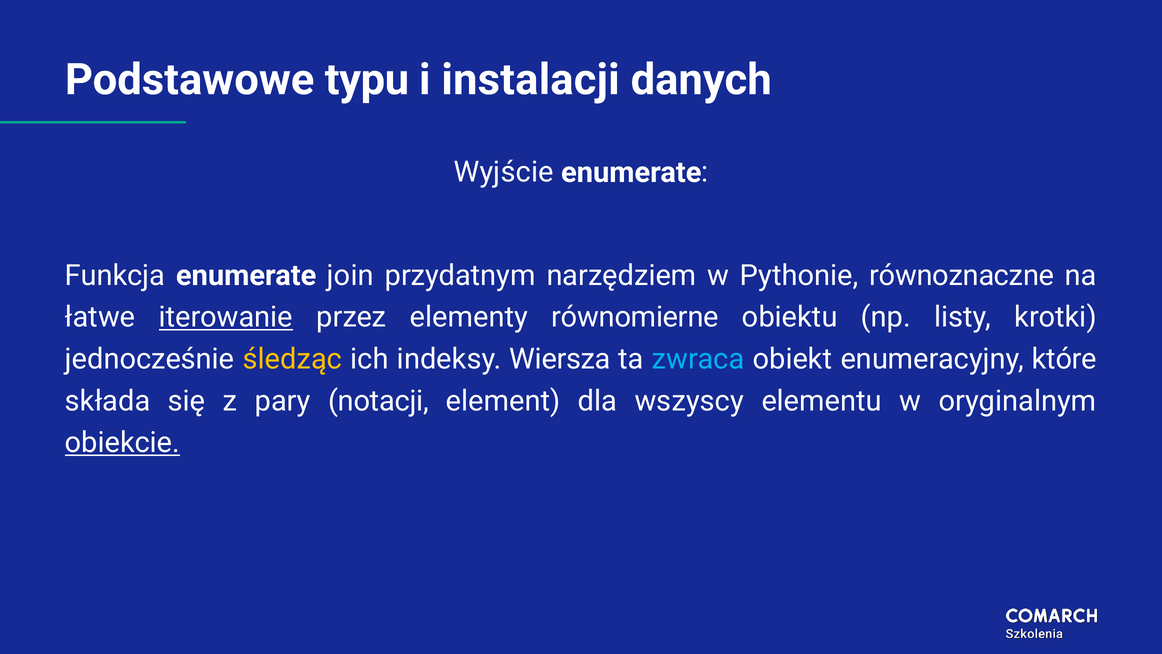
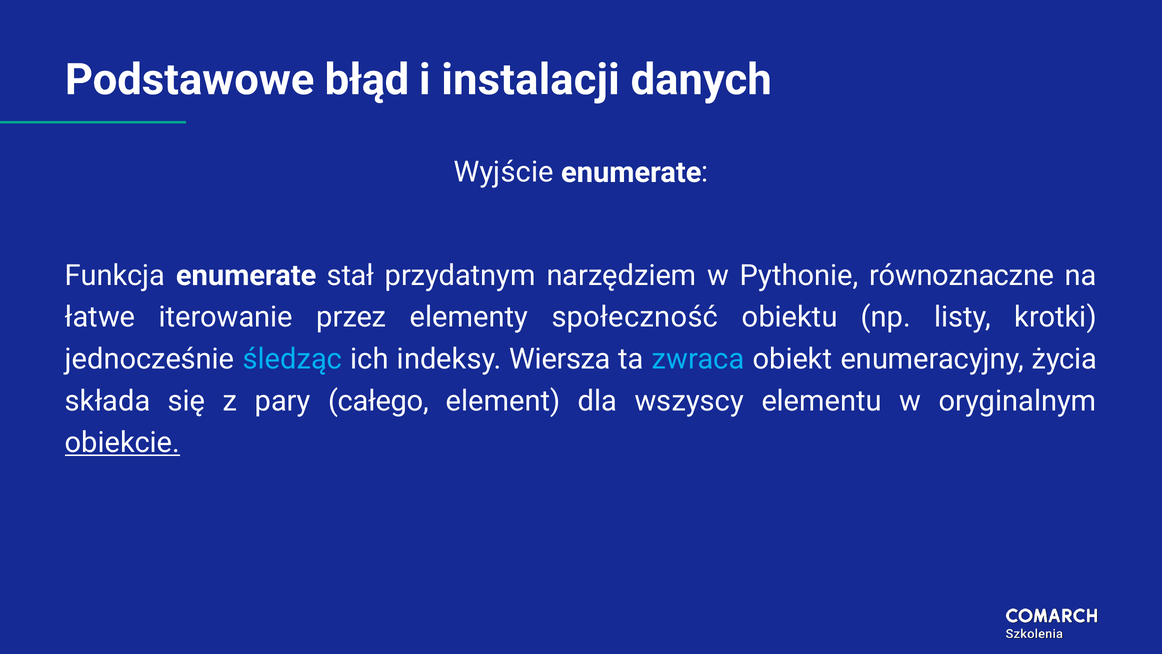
typu: typu -> błąd
join: join -> stał
iterowanie underline: present -> none
równomierne: równomierne -> społeczność
śledząc colour: yellow -> light blue
które: które -> życia
notacji: notacji -> całego
